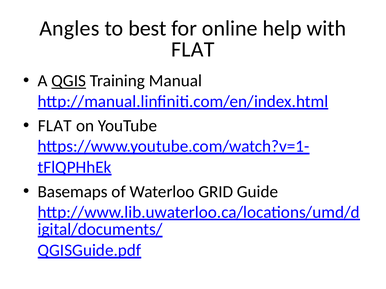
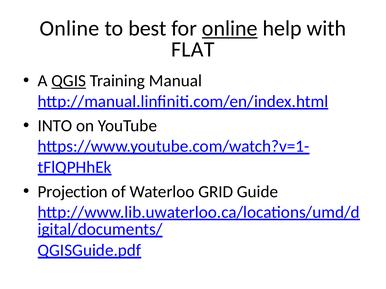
Angles at (69, 28): Angles -> Online
online at (230, 28) underline: none -> present
FLAT at (55, 126): FLAT -> INTO
Basemaps: Basemaps -> Projection
